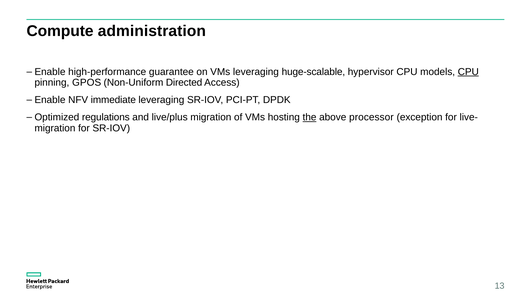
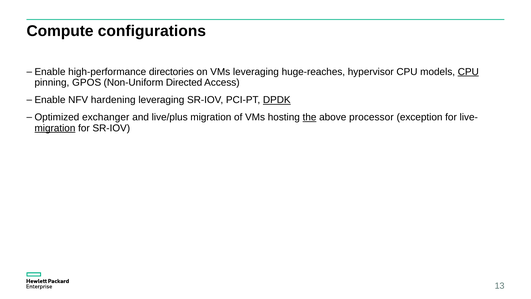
administration: administration -> configurations
guarantee: guarantee -> directories
huge-scalable: huge-scalable -> huge-reaches
immediate: immediate -> hardening
DPDK underline: none -> present
regulations: regulations -> exchanger
migration at (55, 128) underline: none -> present
